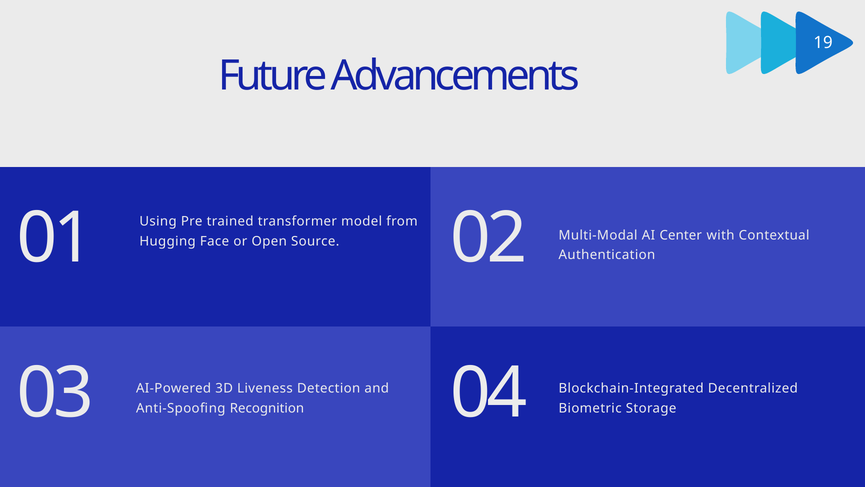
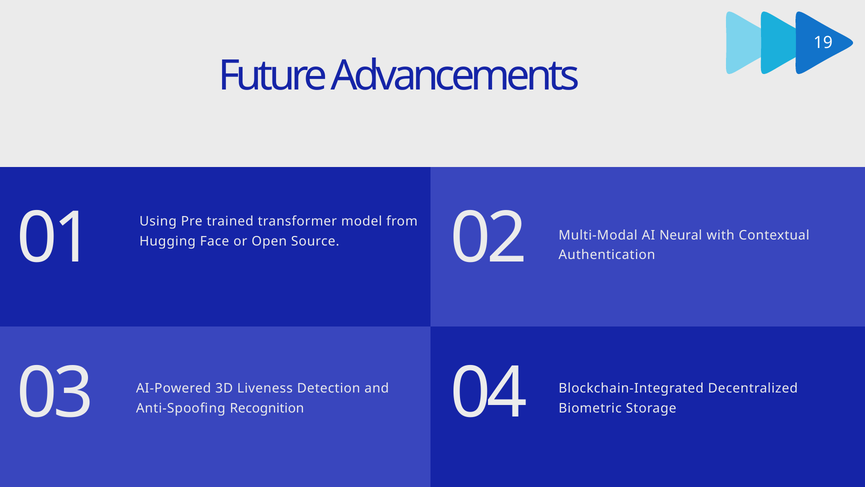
Center: Center -> Neural
